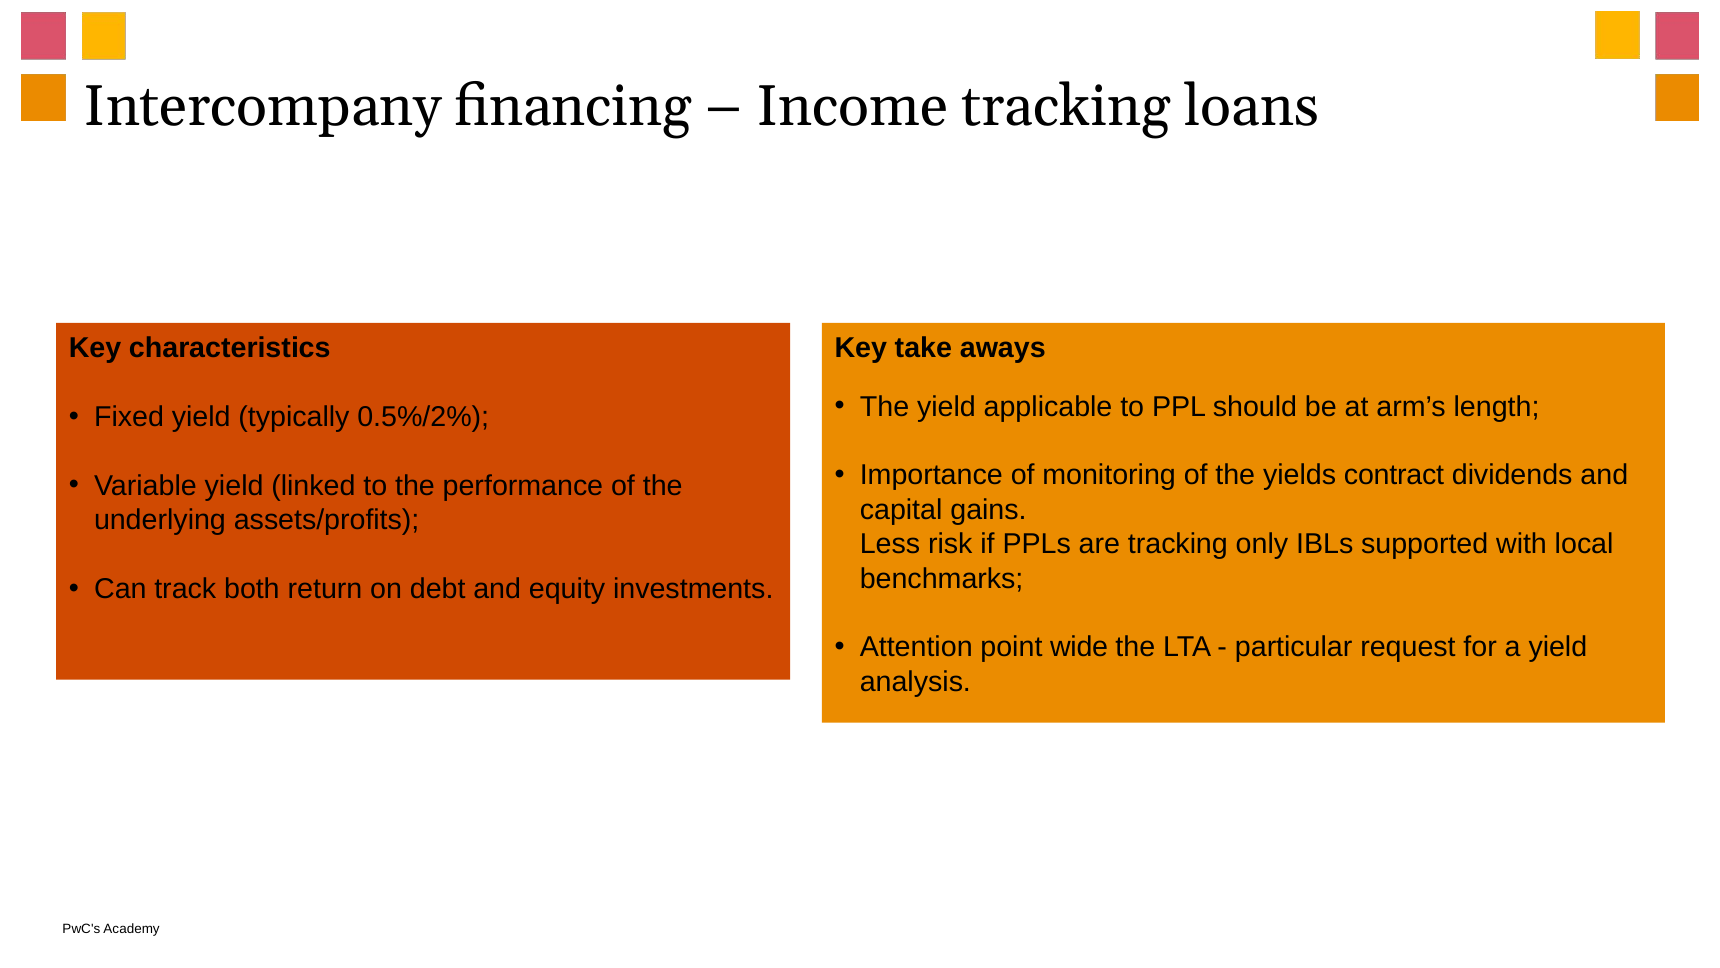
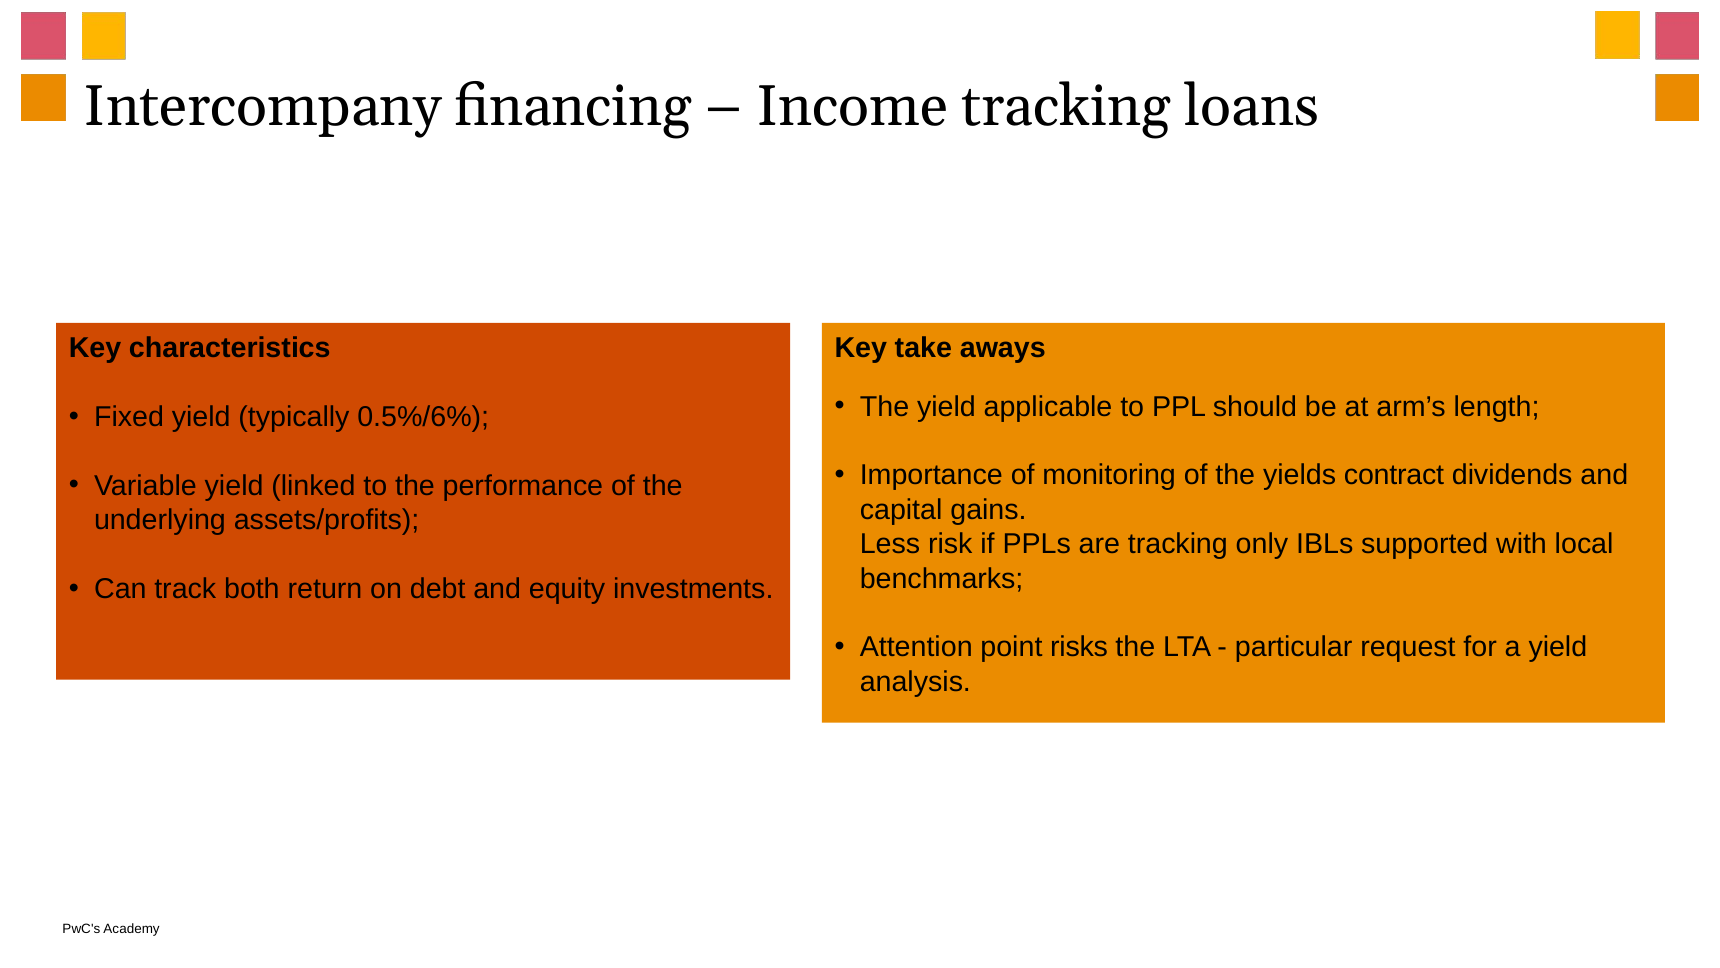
0.5%/2%: 0.5%/2% -> 0.5%/6%
wide: wide -> risks
